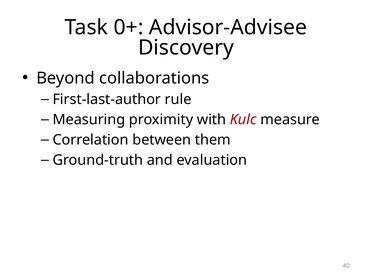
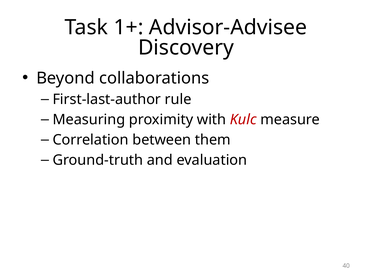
0+: 0+ -> 1+
